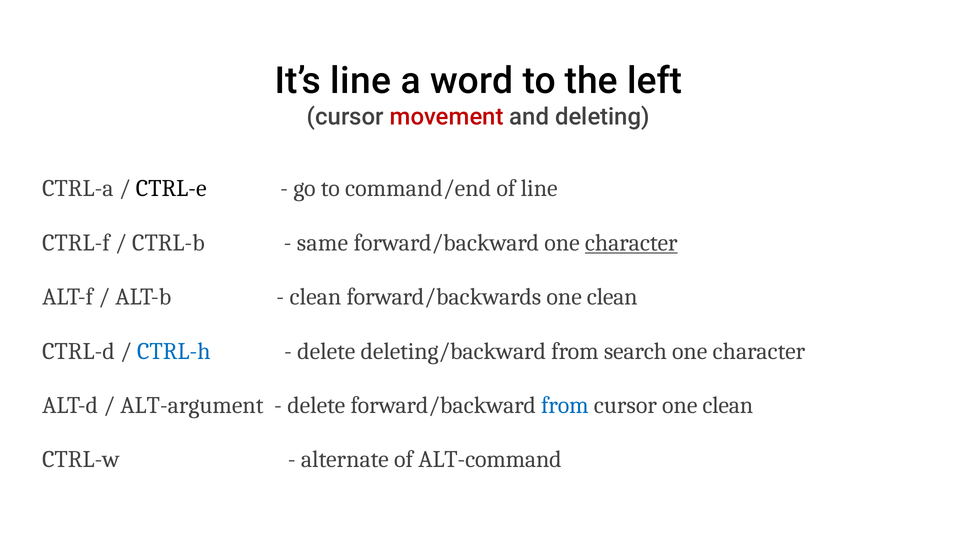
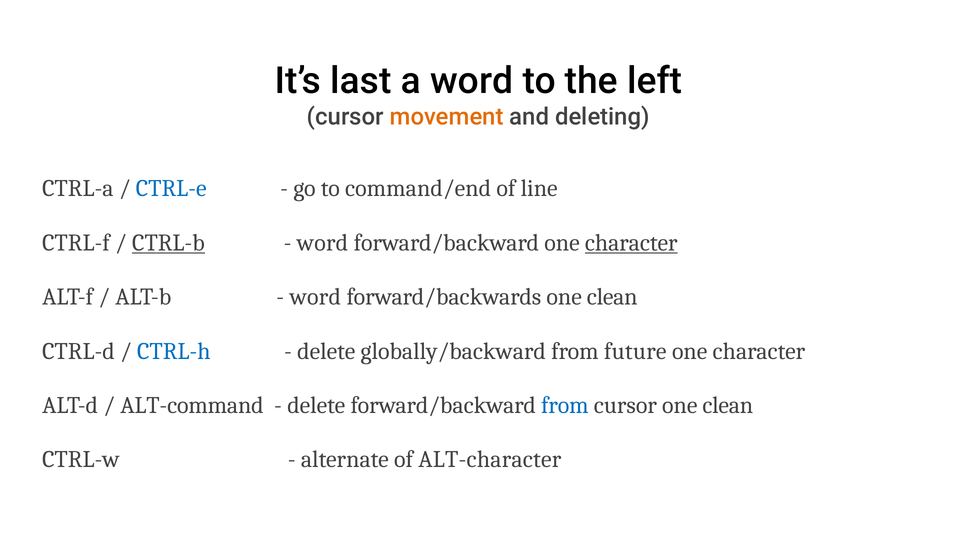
It’s line: line -> last
movement colour: red -> orange
CTRL-e colour: black -> blue
CTRL-b underline: none -> present
same at (322, 243): same -> word
clean at (315, 297): clean -> word
deleting/backward: deleting/backward -> globally/backward
search: search -> future
ALT-argument: ALT-argument -> ALT-command
ALT-command: ALT-command -> ALT-character
